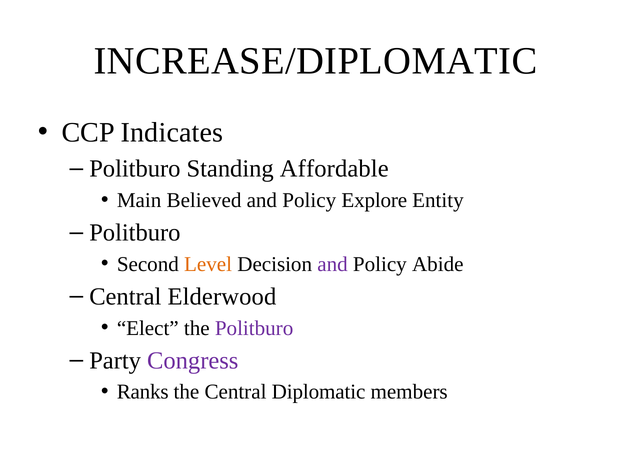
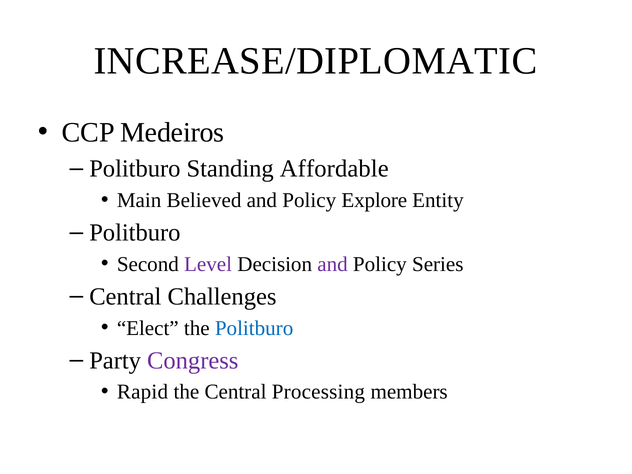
Indicates: Indicates -> Medeiros
Level colour: orange -> purple
Abide: Abide -> Series
Elderwood: Elderwood -> Challenges
Politburo at (254, 328) colour: purple -> blue
Ranks: Ranks -> Rapid
Diplomatic: Diplomatic -> Processing
